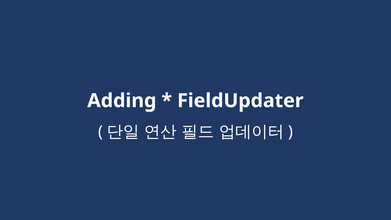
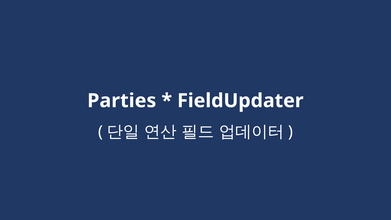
Adding: Adding -> Parties
